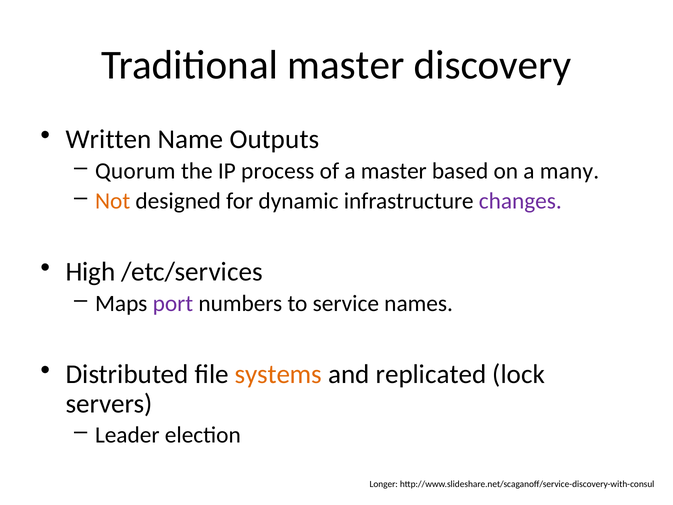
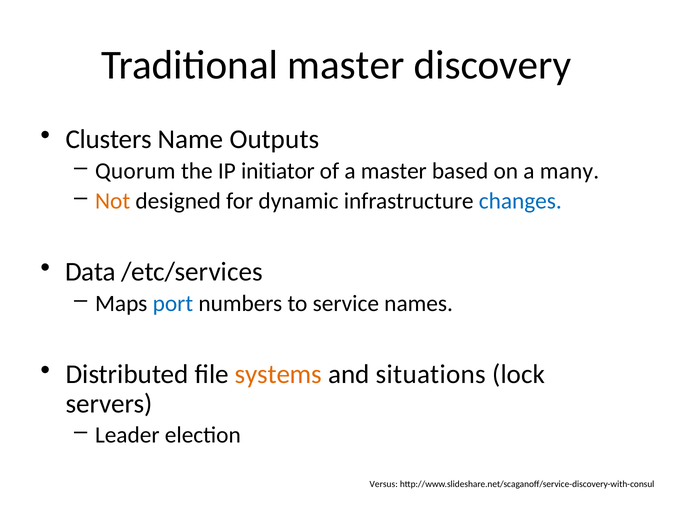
Written: Written -> Clusters
process: process -> initiator
changes colour: purple -> blue
High: High -> Data
port colour: purple -> blue
replicated: replicated -> situations
Longer: Longer -> Versus
